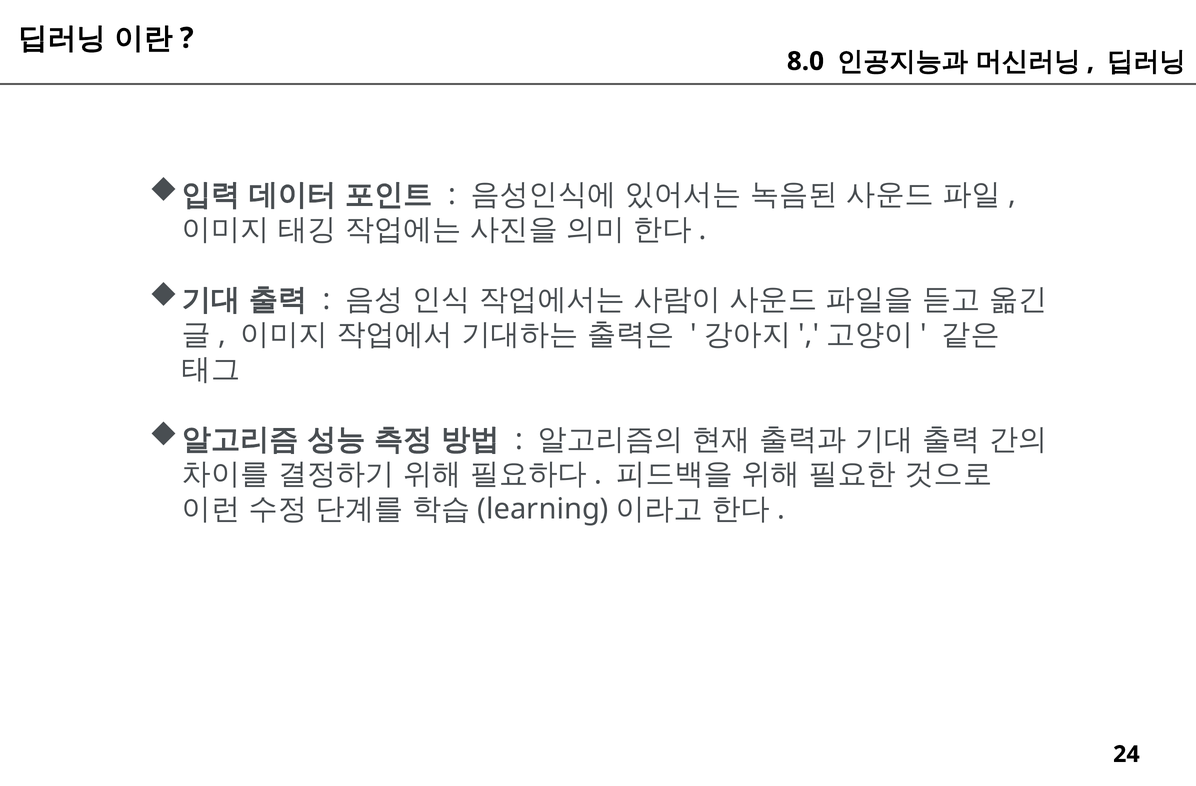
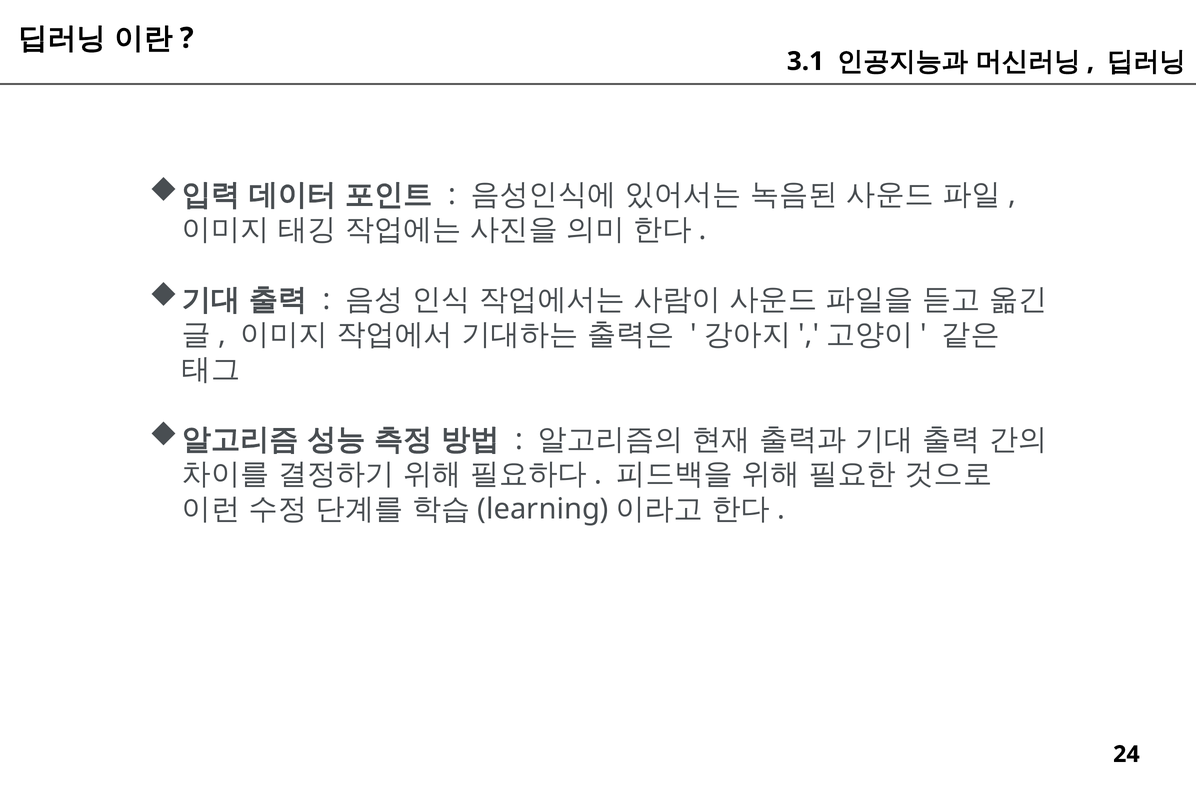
8.0: 8.0 -> 3.1
